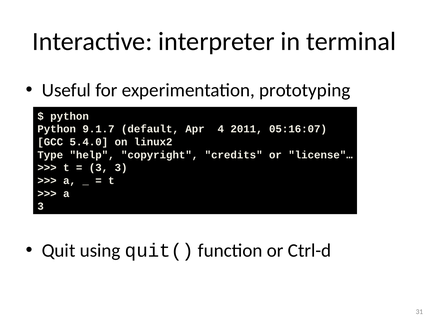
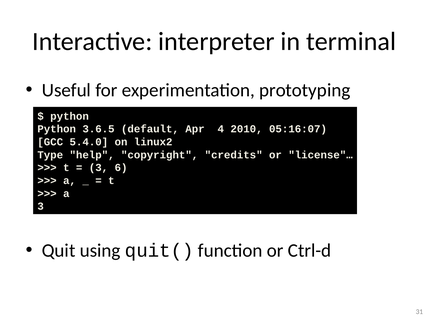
9.1.7: 9.1.7 -> 3.6.5
2011: 2011 -> 2010
3 3: 3 -> 6
